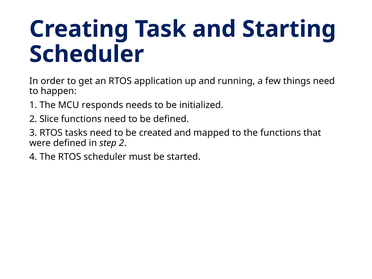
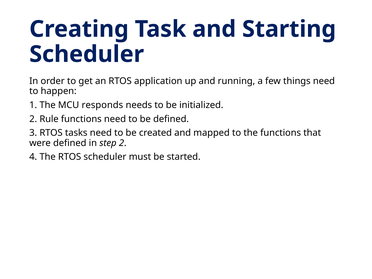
Slice: Slice -> Rule
